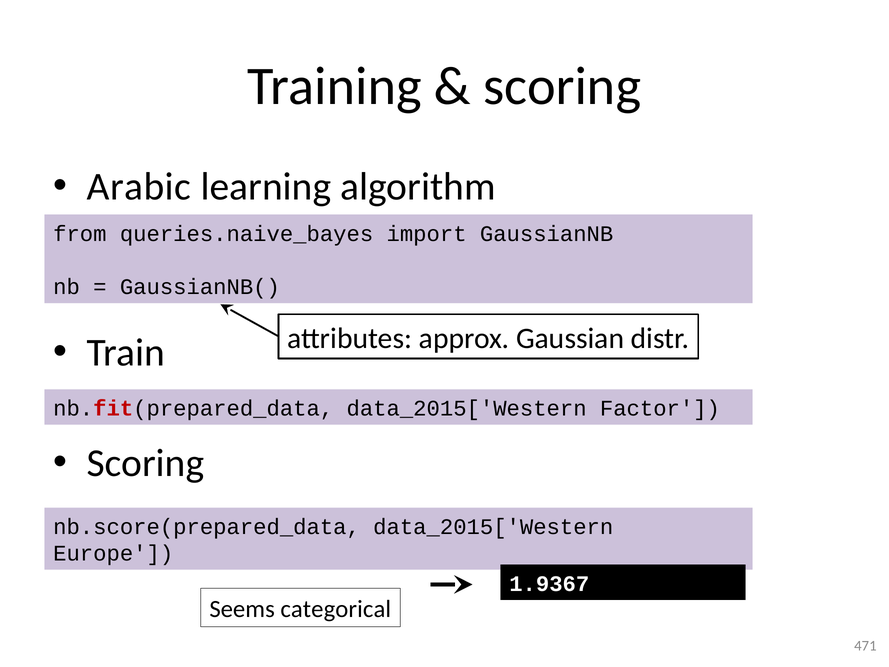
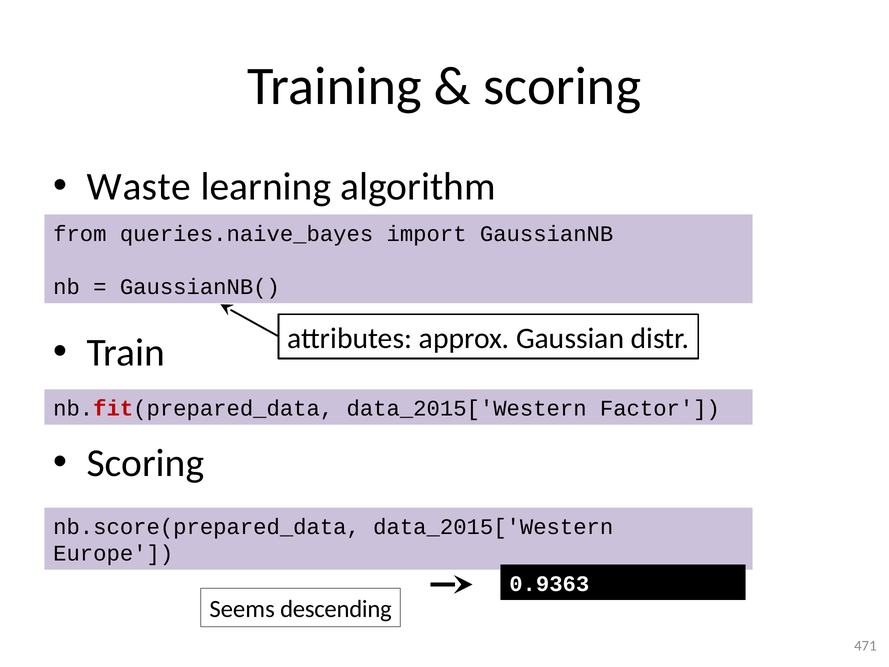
Arabic: Arabic -> Waste
1.9367: 1.9367 -> 0.9363
categorical: categorical -> descending
